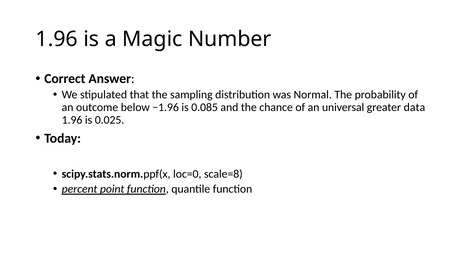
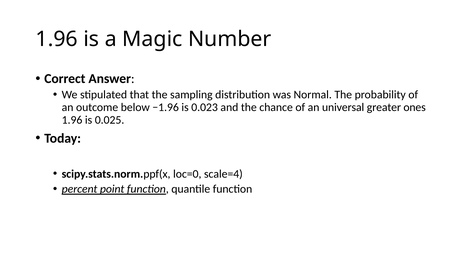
0.085: 0.085 -> 0.023
data: data -> ones
scale=8: scale=8 -> scale=4
